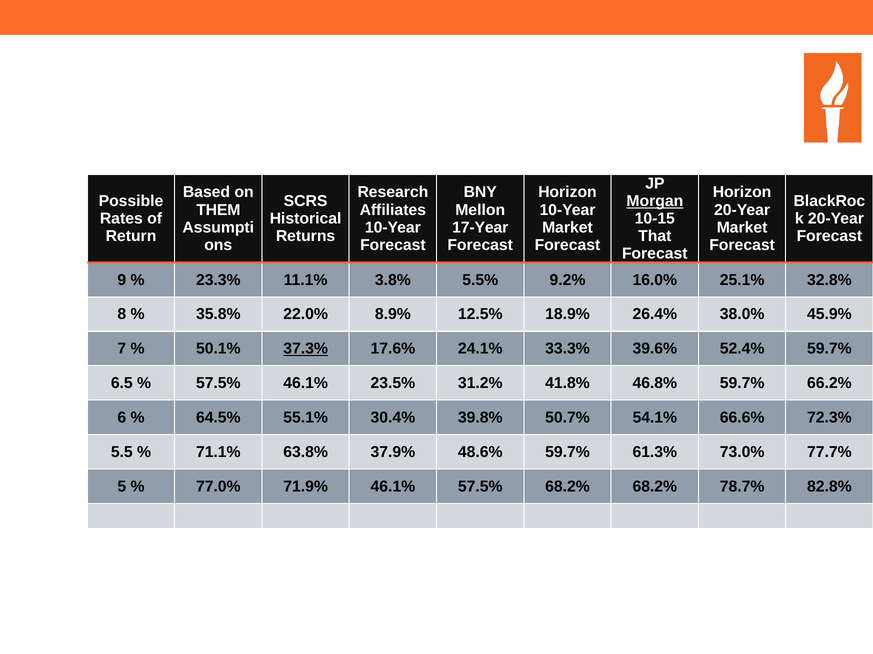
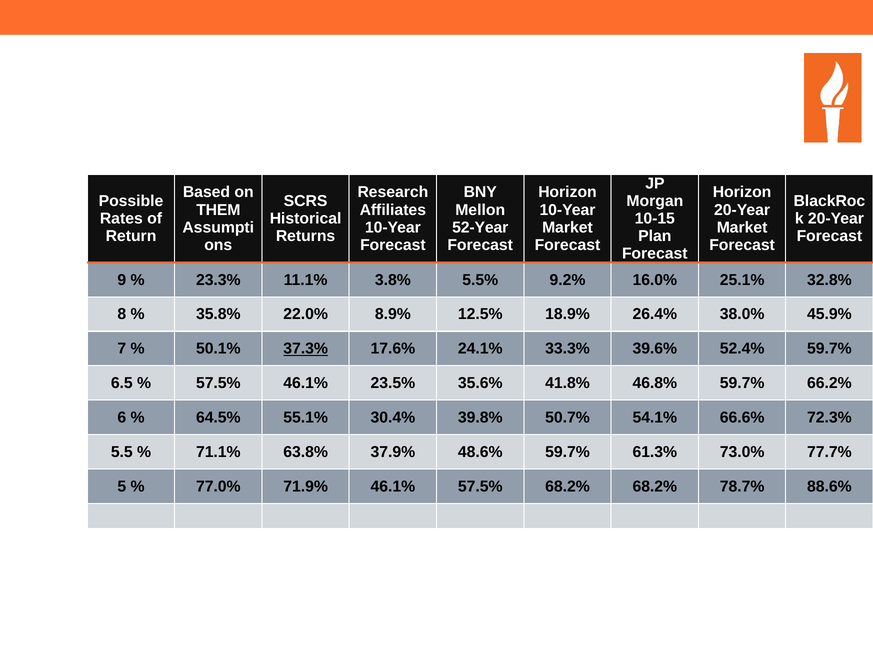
Morgan underline: present -> none
17-Year: 17-Year -> 52-Year
That: That -> Plan
31.2%: 31.2% -> 35.6%
82.8%: 82.8% -> 88.6%
